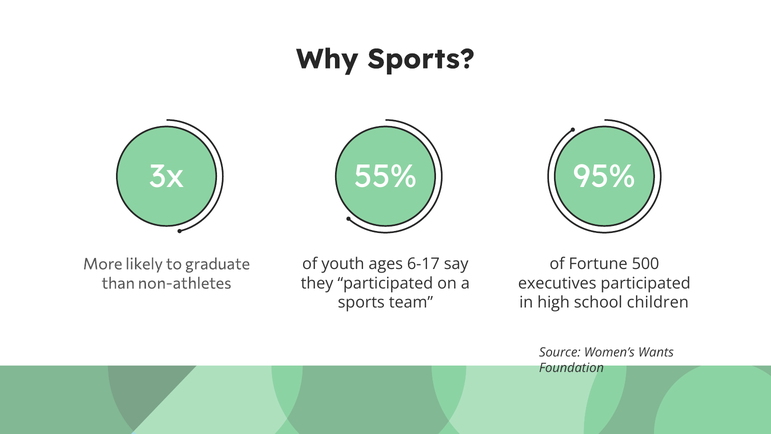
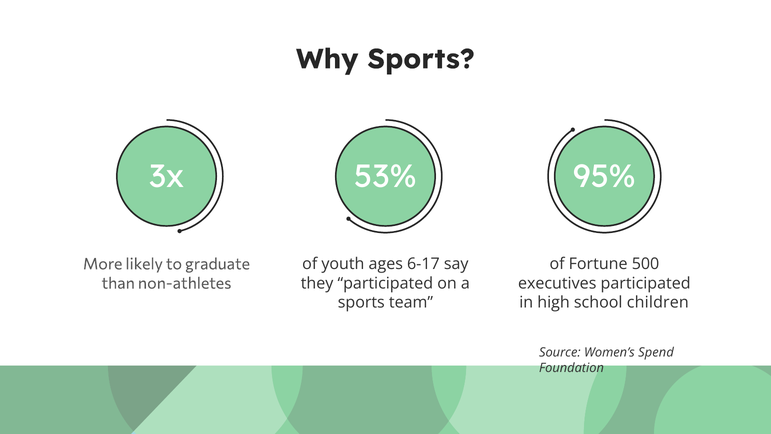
55%: 55% -> 53%
Wants: Wants -> Spend
